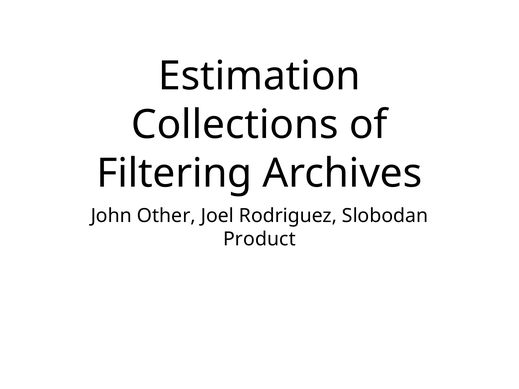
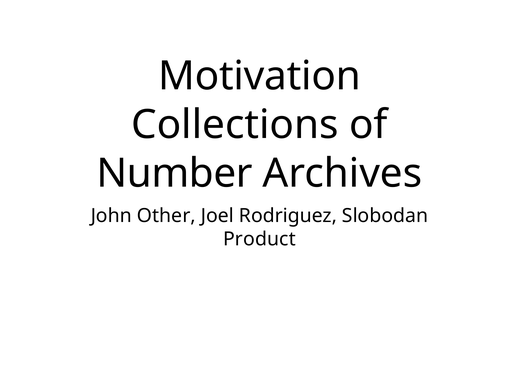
Estimation: Estimation -> Motivation
Filtering: Filtering -> Number
